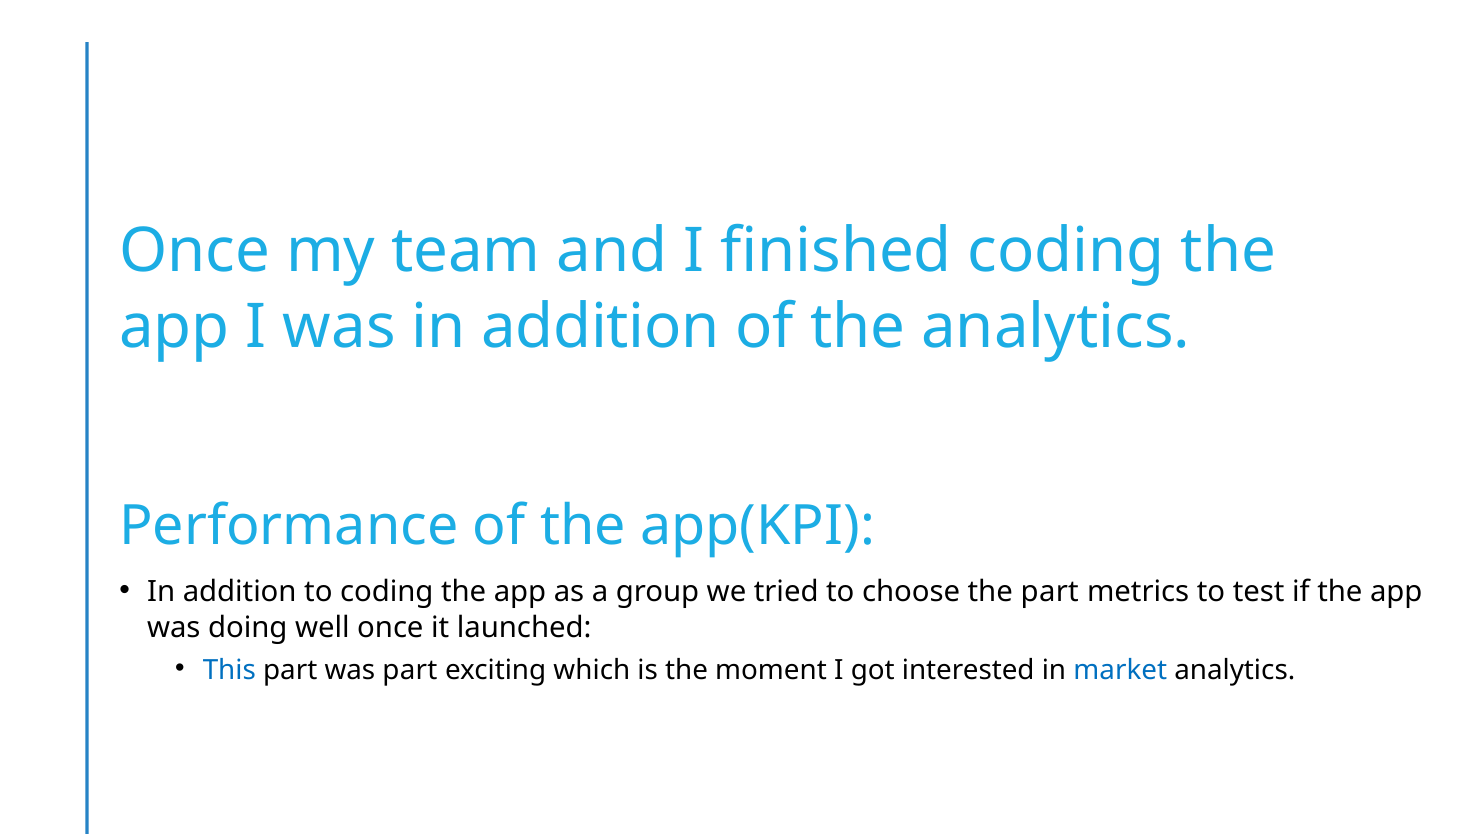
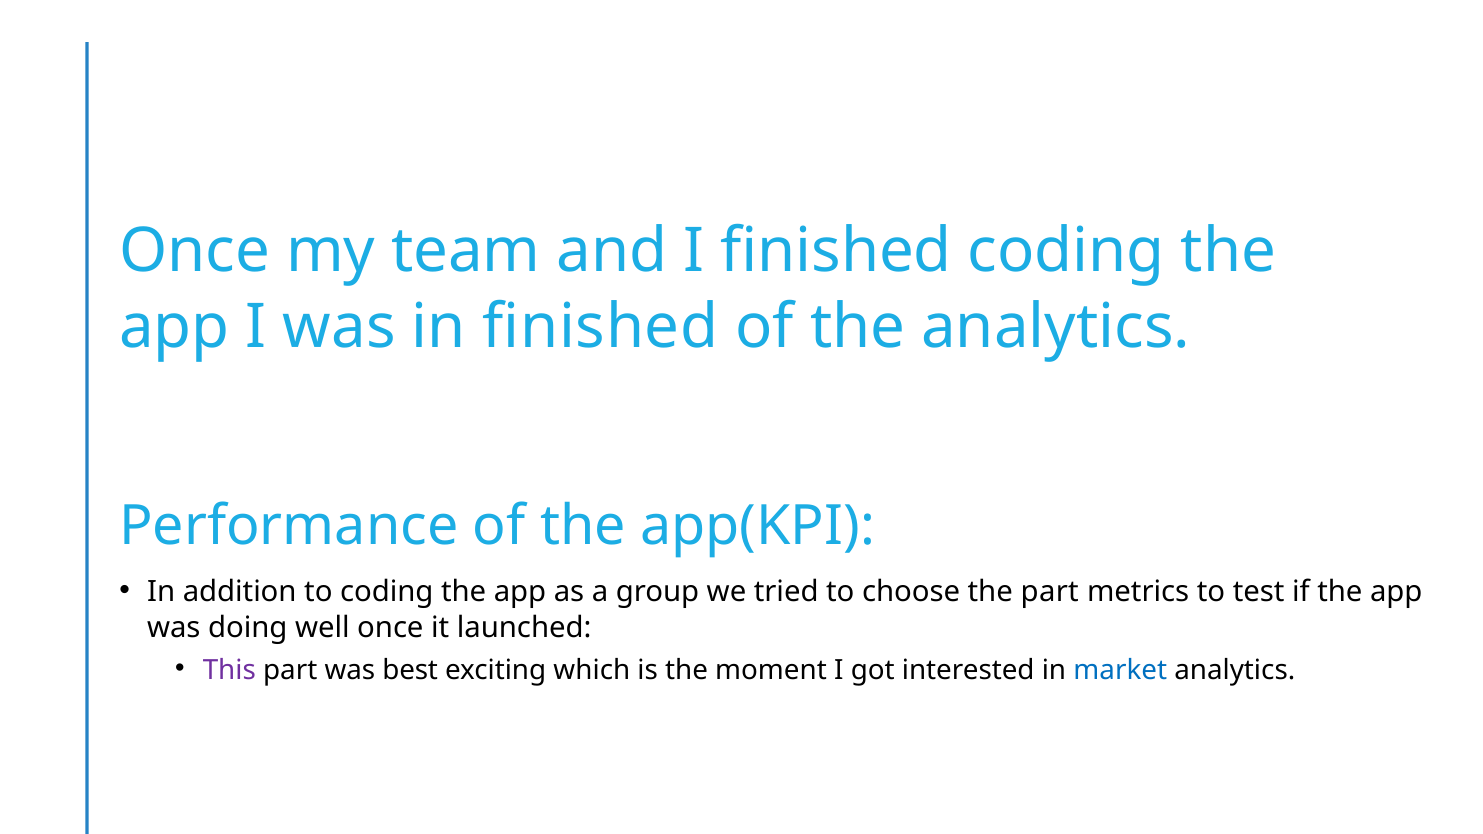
was in addition: addition -> finished
This colour: blue -> purple
was part: part -> best
